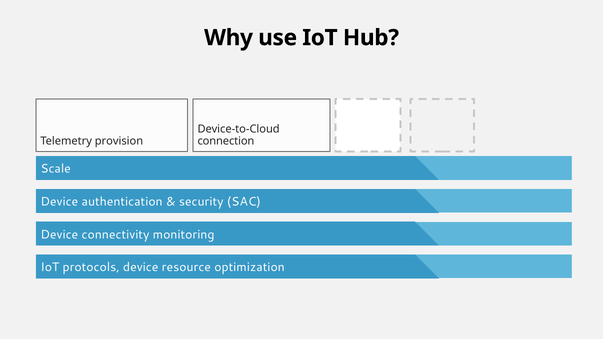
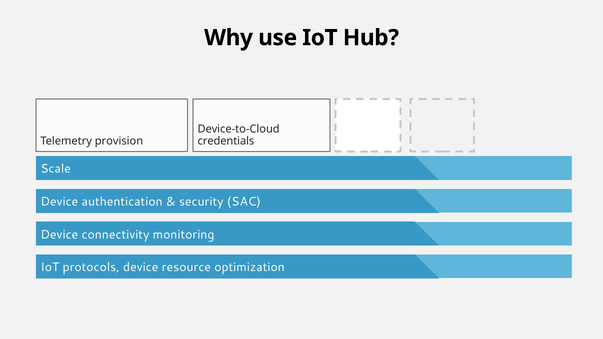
connection: connection -> credentials
